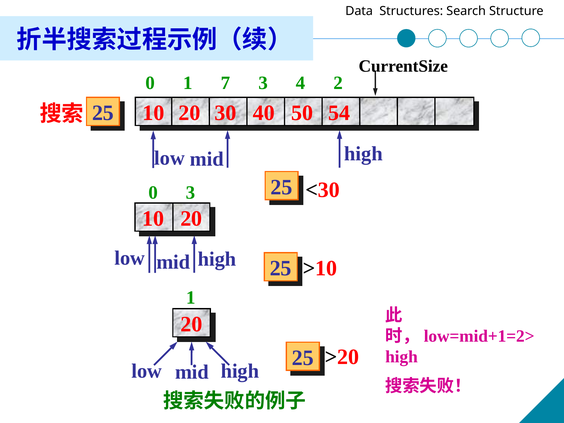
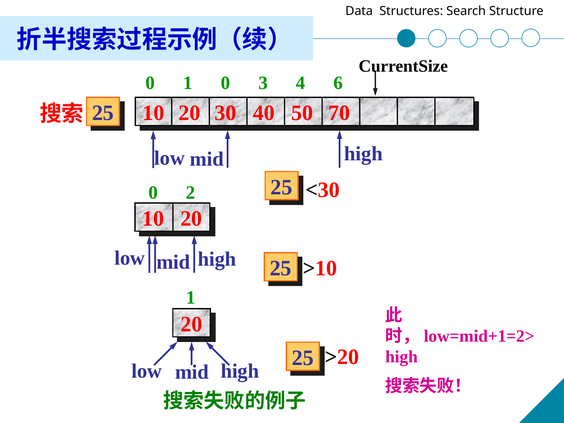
1 7: 7 -> 0
2: 2 -> 6
54: 54 -> 70
0 3: 3 -> 2
